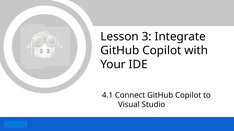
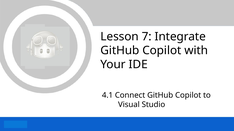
3: 3 -> 7
